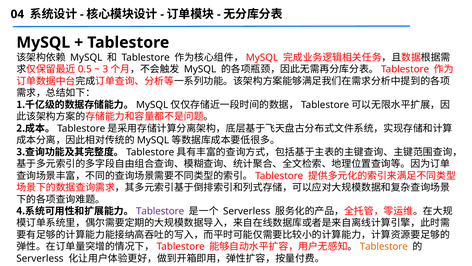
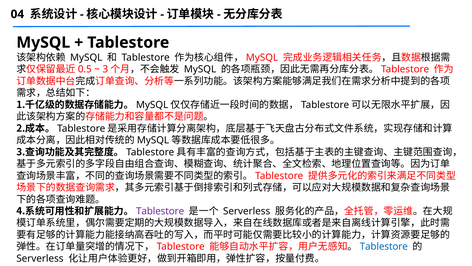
Tablestore at (384, 246) colour: orange -> blue
